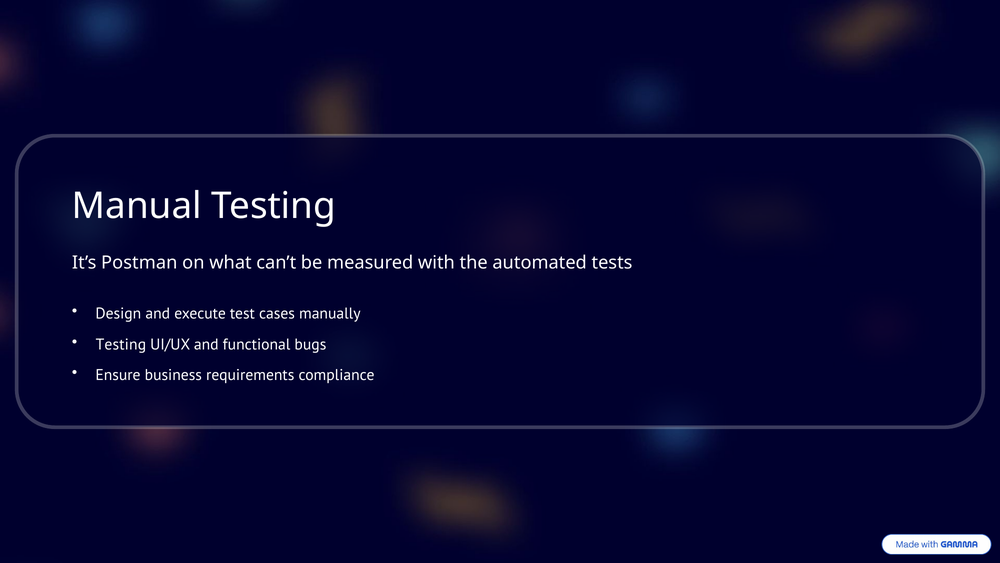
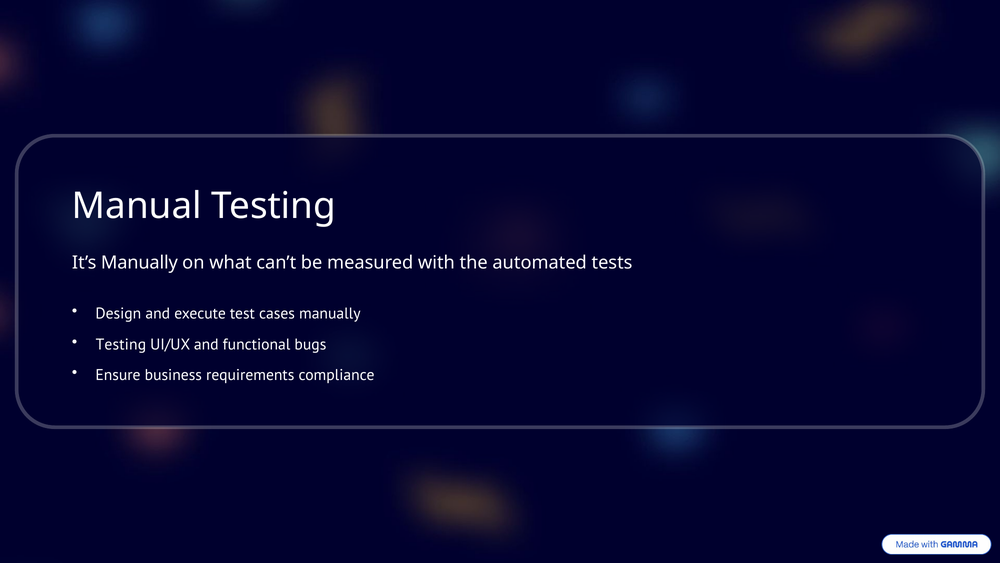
It’s Postman: Postman -> Manually
